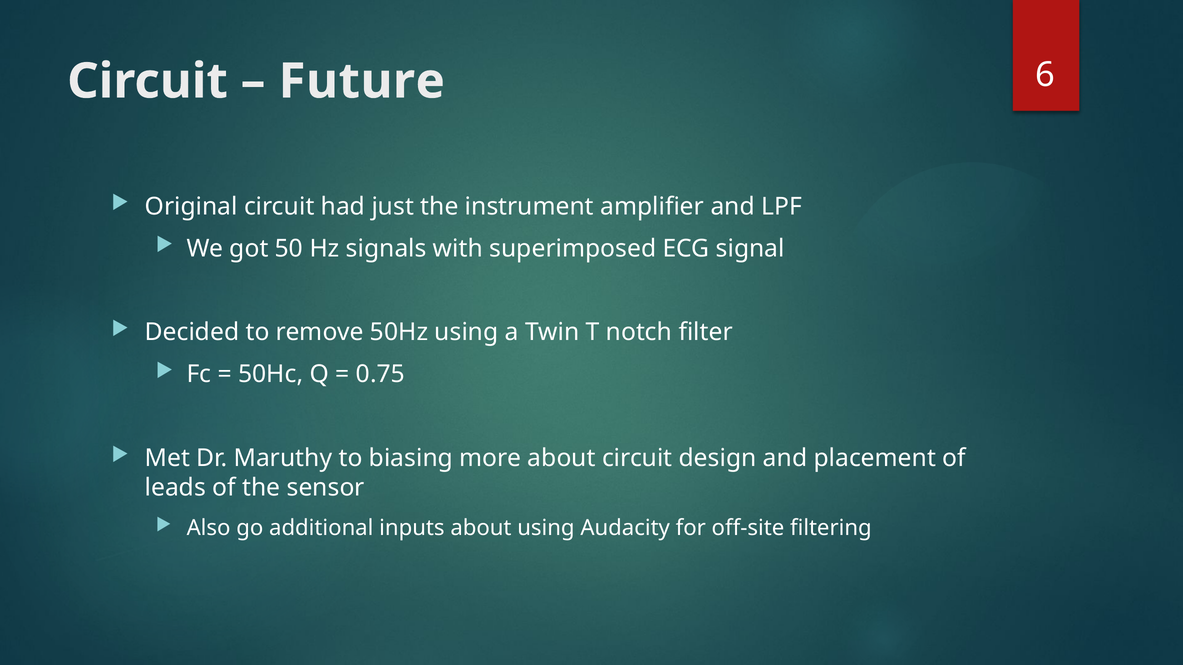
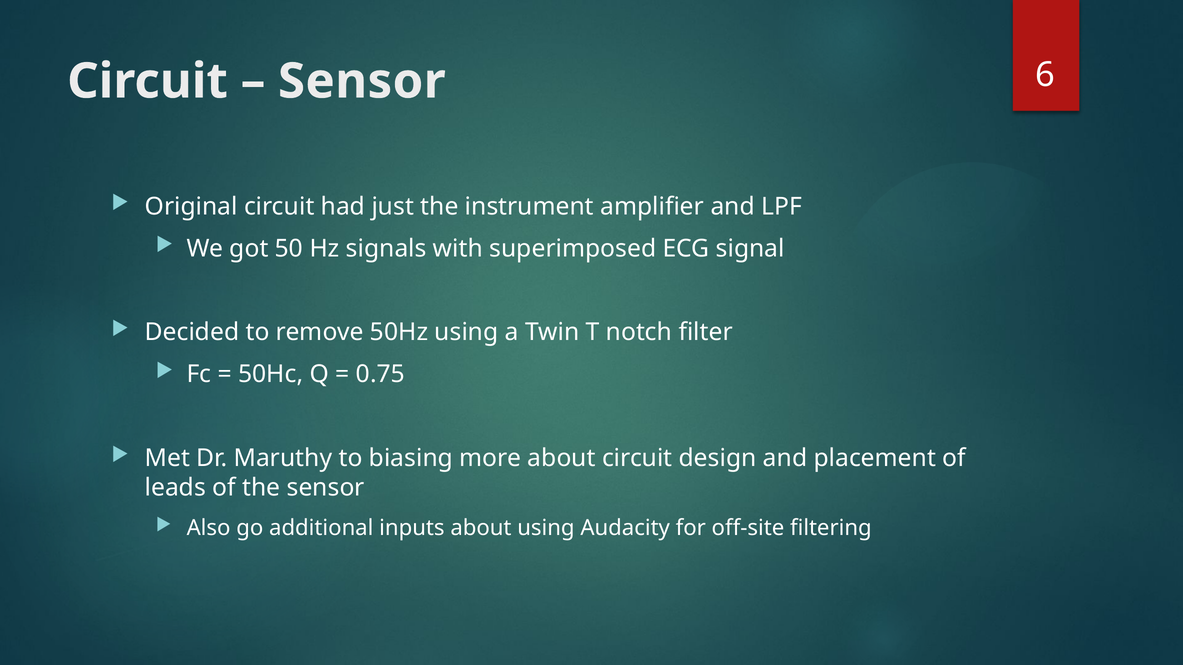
Future at (362, 81): Future -> Sensor
